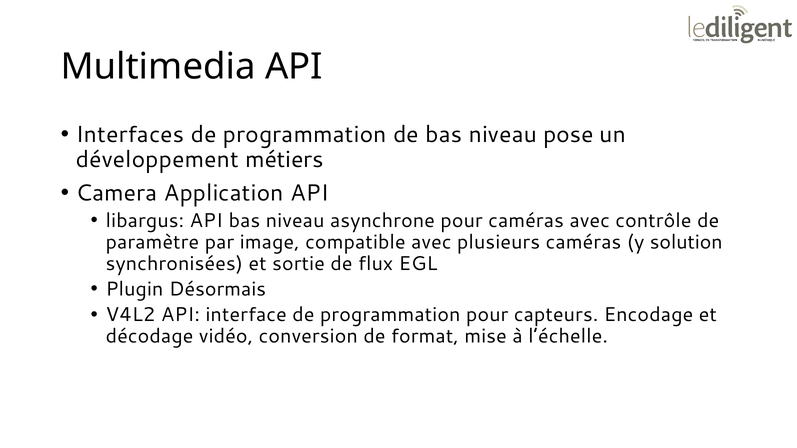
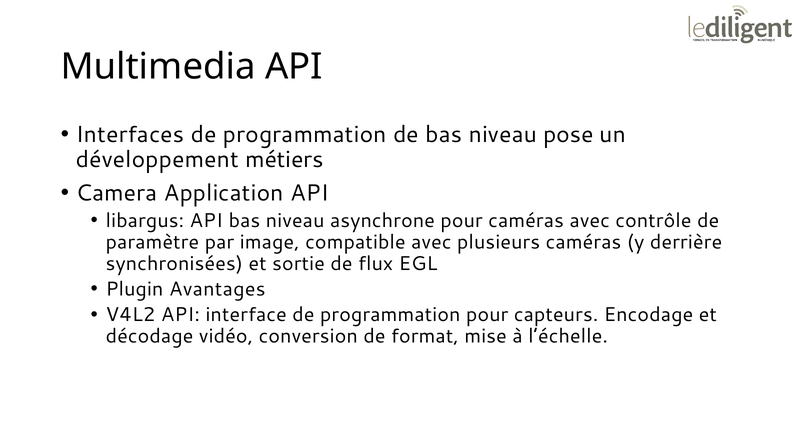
solution: solution -> derrière
Désormais: Désormais -> Avantages
